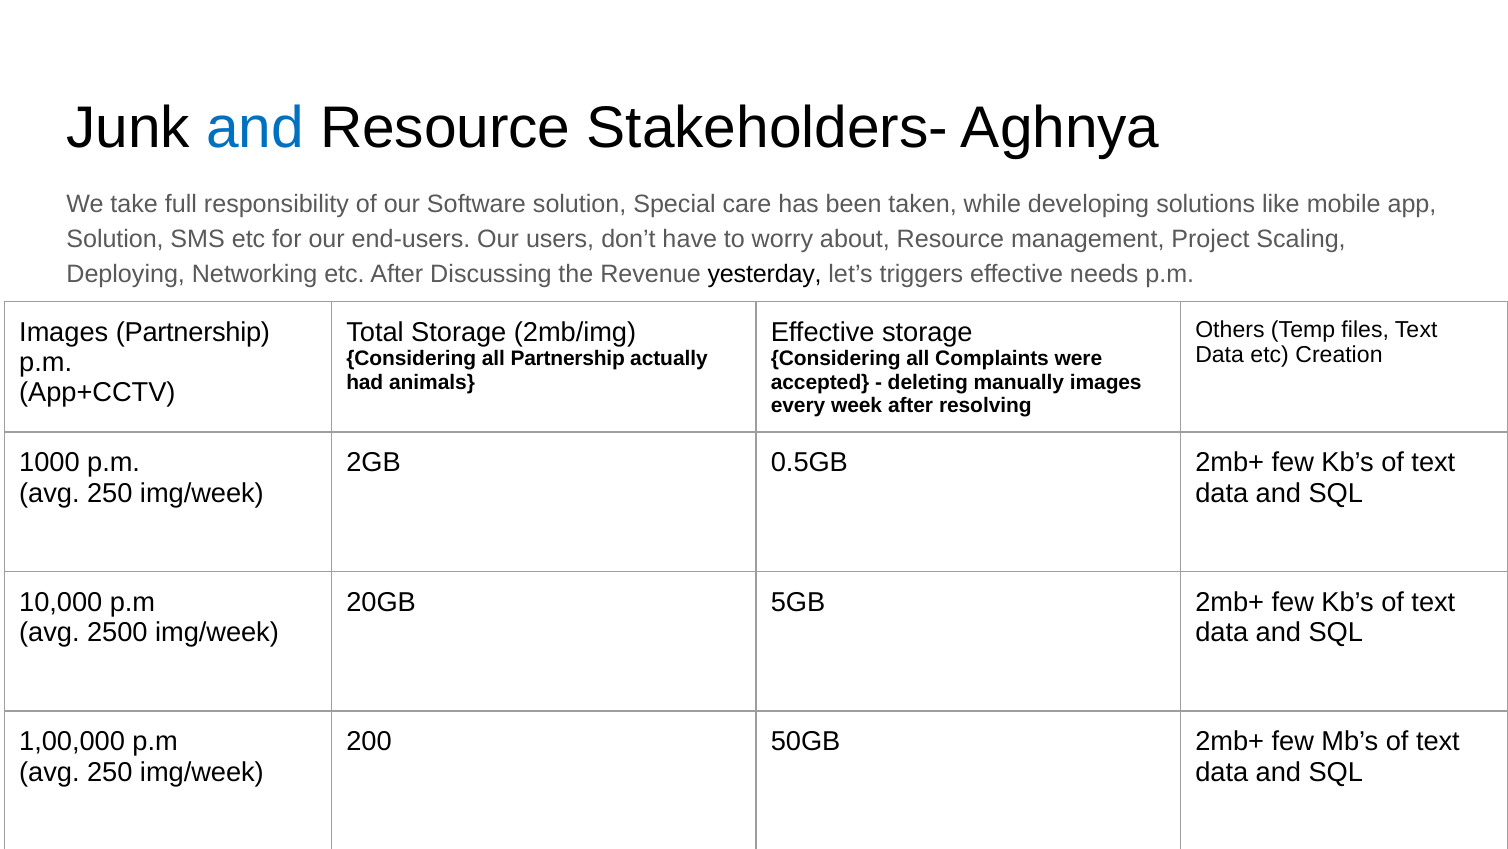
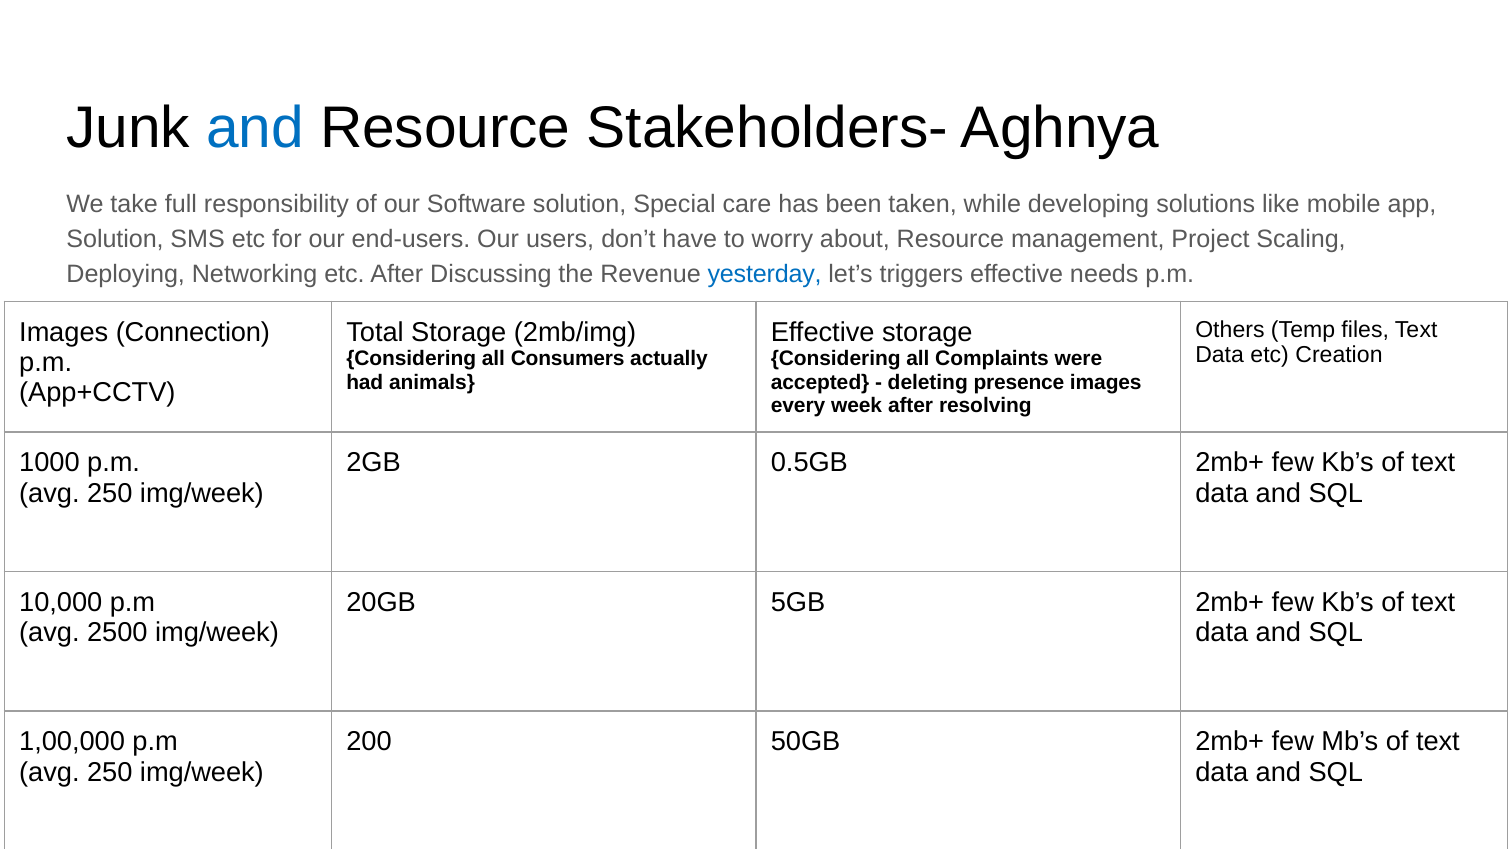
yesterday colour: black -> blue
Images Partnership: Partnership -> Connection
all Partnership: Partnership -> Consumers
manually: manually -> presence
